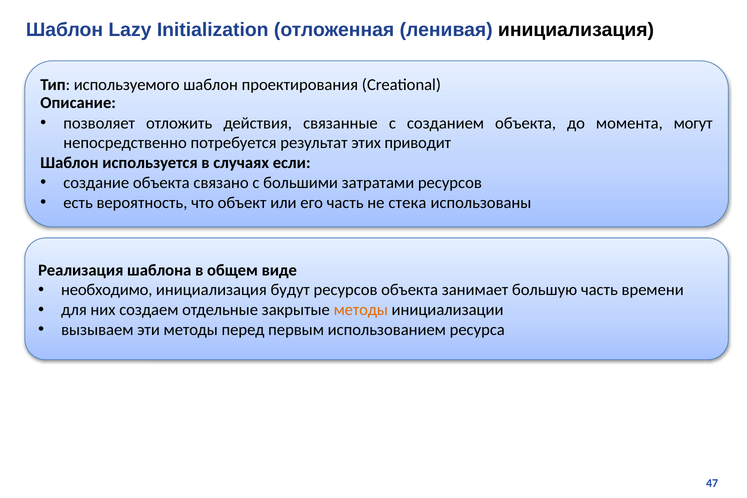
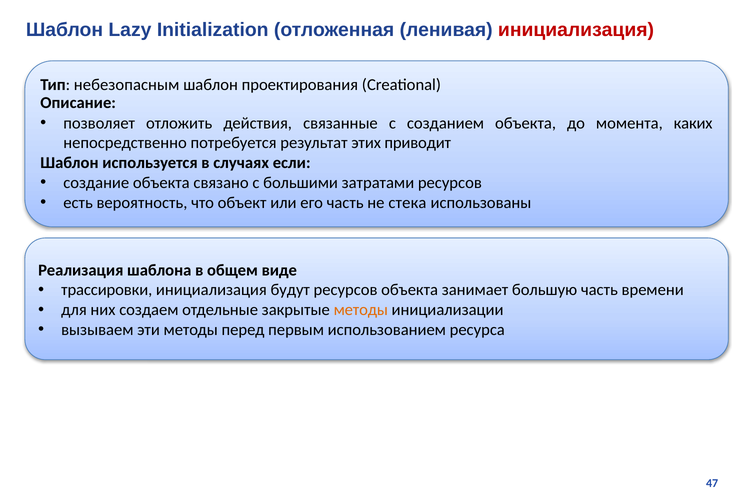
инициализация at (576, 30) colour: black -> red
используемого: используемого -> небезопасным
могут: могут -> каких
необходимо: необходимо -> трассировки
